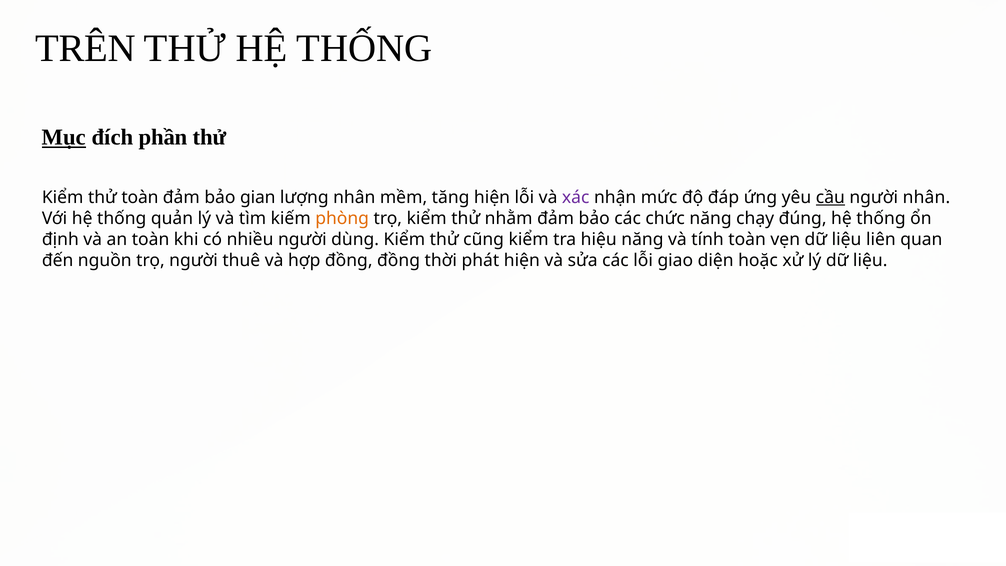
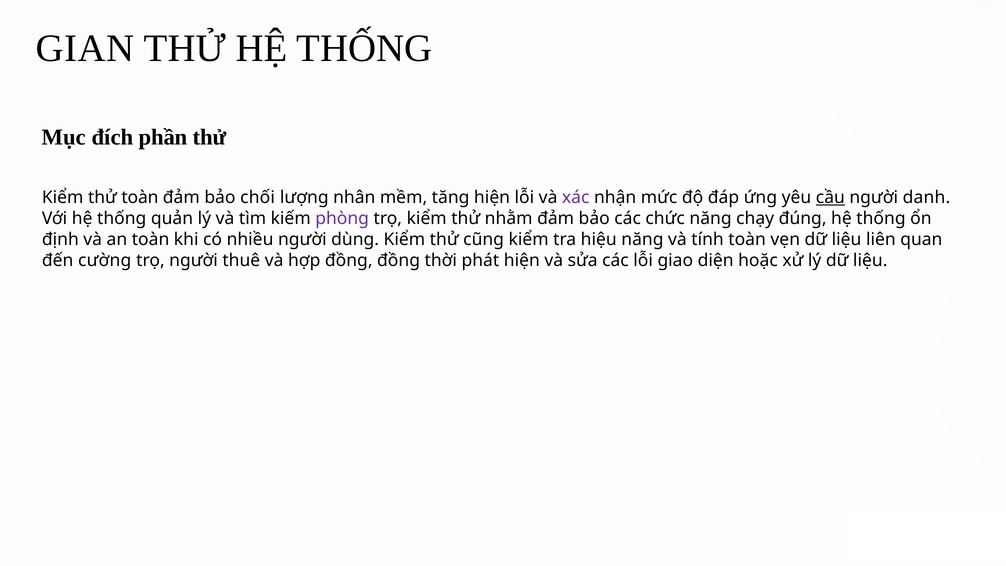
TRÊN: TRÊN -> GIAN
Mục underline: present -> none
gian: gian -> chối
người nhân: nhân -> danh
phòng colour: orange -> purple
nguồn: nguồn -> cường
